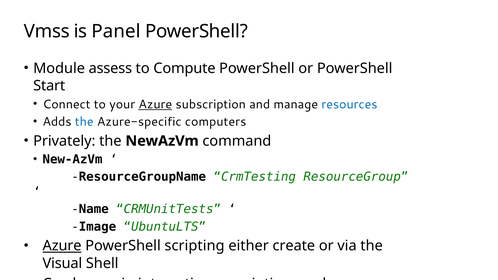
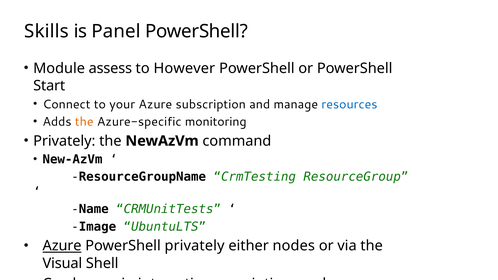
Vmss: Vmss -> Skills
Compute: Compute -> However
Azure at (155, 104) underline: present -> none
the at (84, 122) colour: blue -> orange
computers: computers -> monitoring
PowerShell scripting: scripting -> privately
create: create -> nodes
